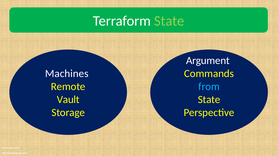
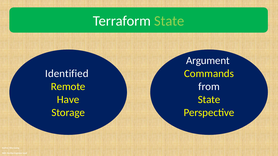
Machines: Machines -> Identified
from colour: light blue -> white
Vault: Vault -> Have
